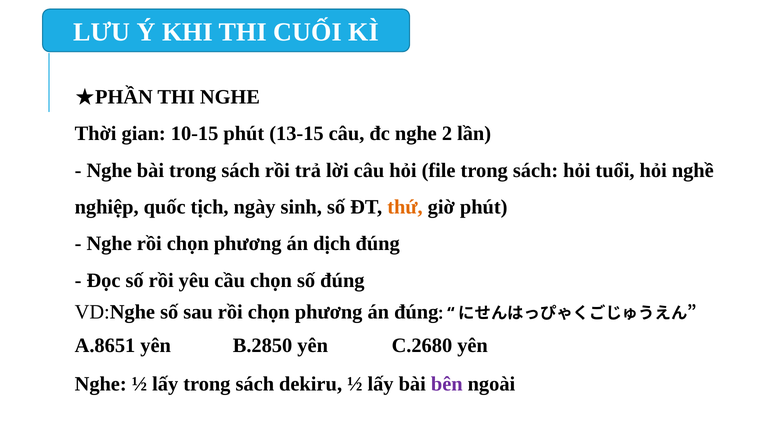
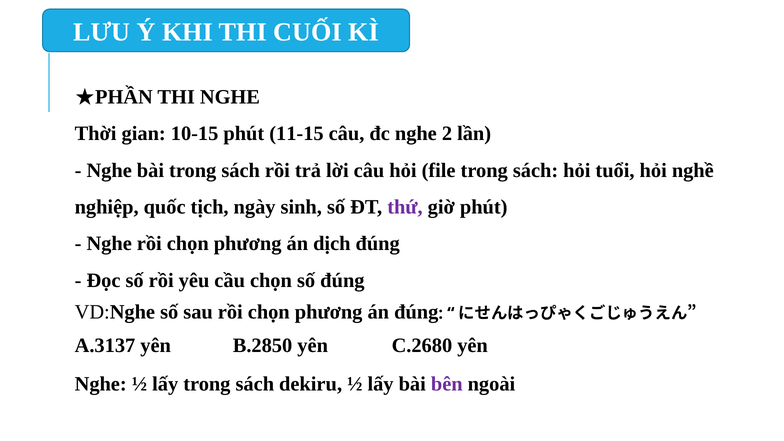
13-15: 13-15 -> 11-15
thứ colour: orange -> purple
A.8651: A.8651 -> A.3137
